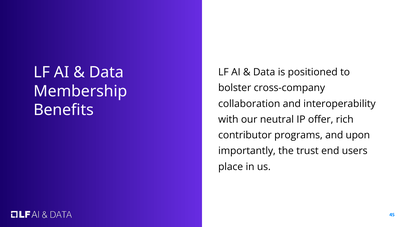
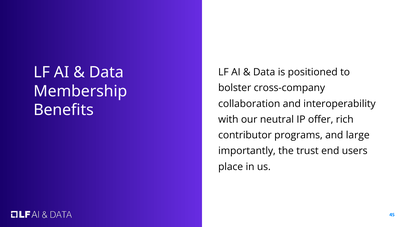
upon: upon -> large
